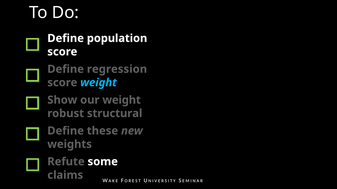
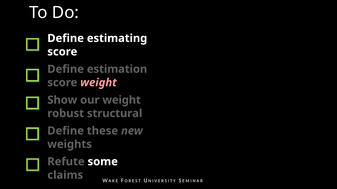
population: population -> estimating
regression: regression -> estimation
weight at (99, 83) colour: light blue -> pink
